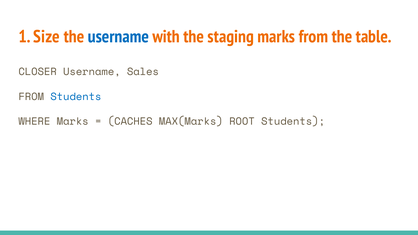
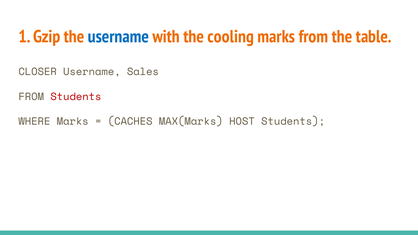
Size: Size -> Gzip
staging: staging -> cooling
Students at (76, 97) colour: blue -> red
ROOT: ROOT -> HOST
